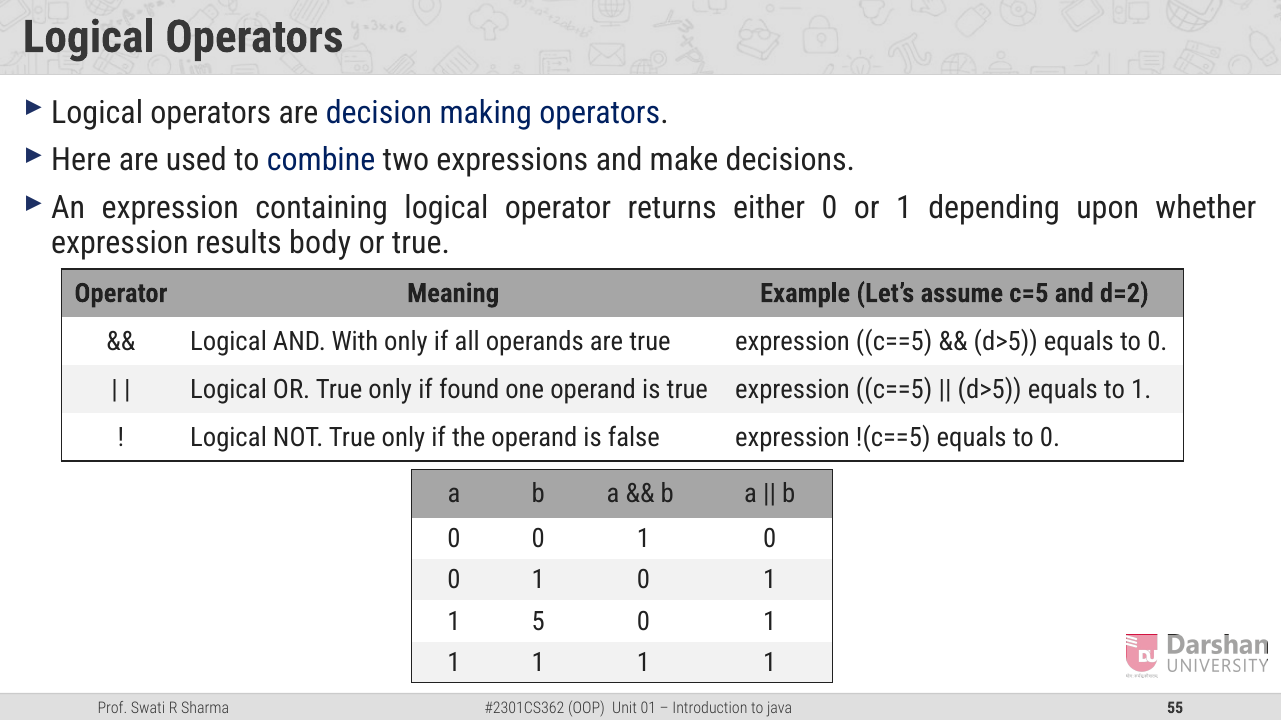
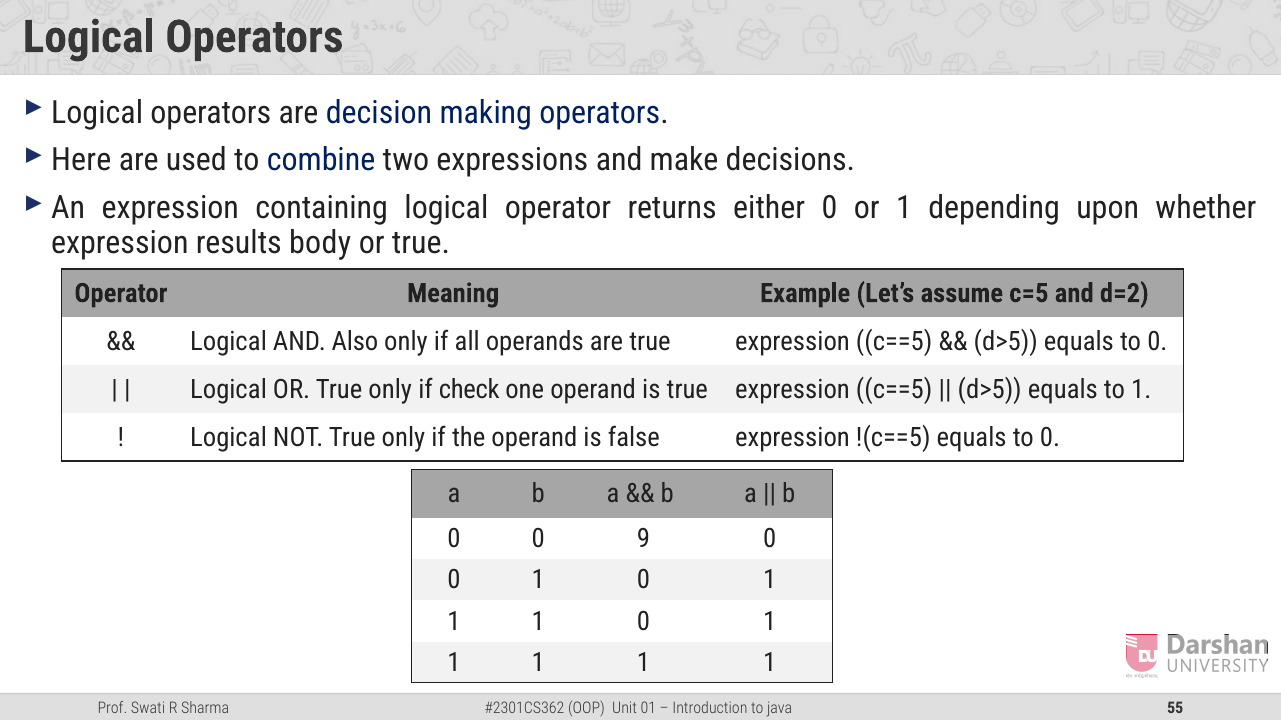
With: With -> Also
found: found -> check
1 at (643, 539): 1 -> 9
5 at (538, 622): 5 -> 1
